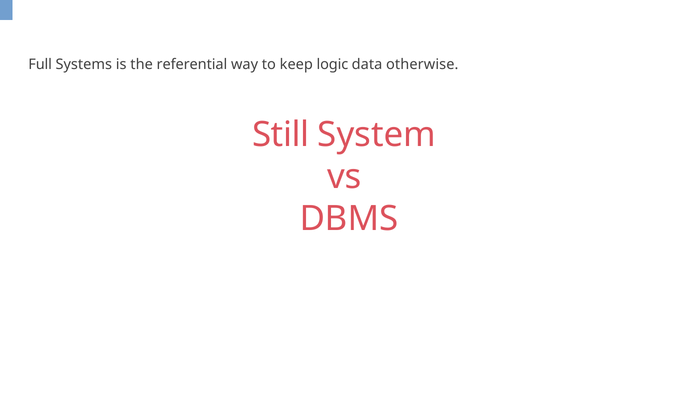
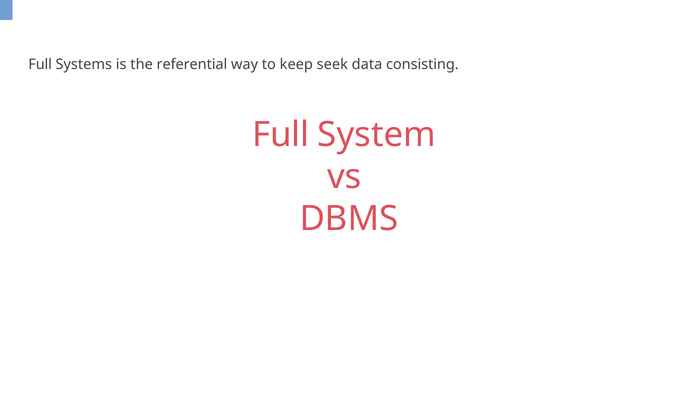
logic: logic -> seek
otherwise: otherwise -> consisting
Still at (281, 135): Still -> Full
